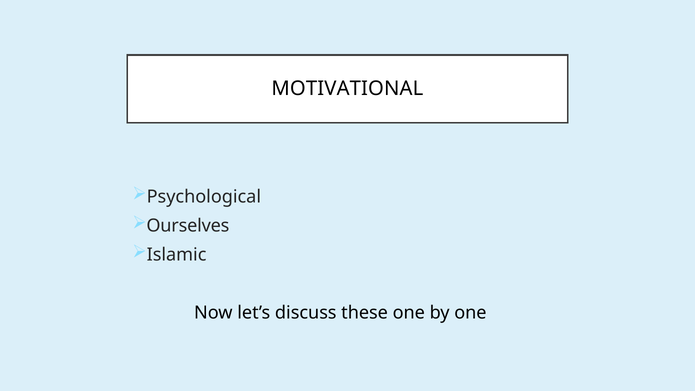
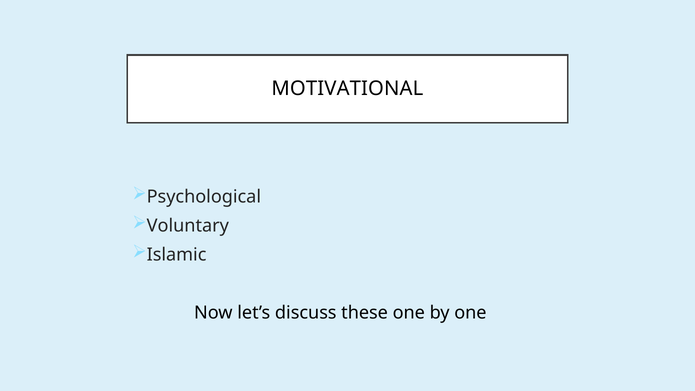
Ourselves: Ourselves -> Voluntary
